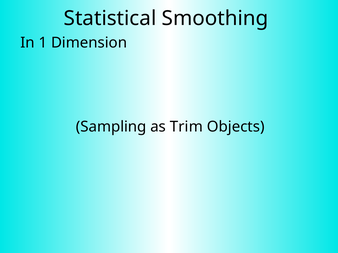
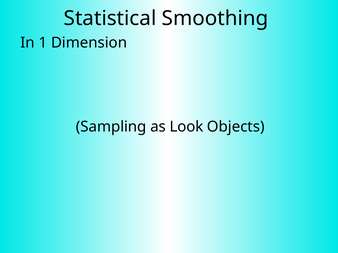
Trim: Trim -> Look
